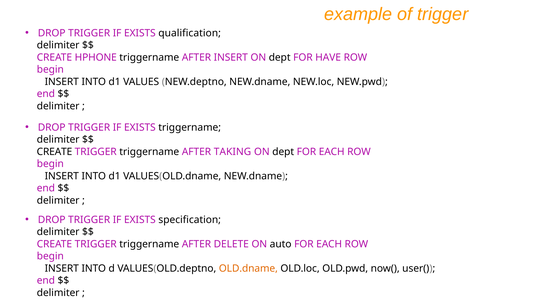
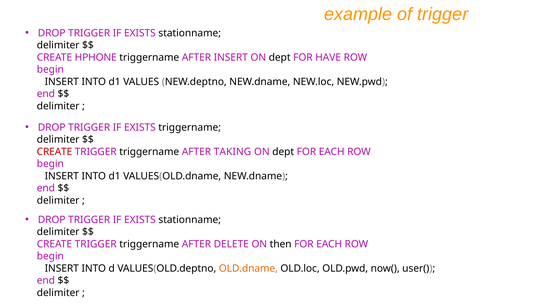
qualification at (190, 33): qualification -> stationname
CREATE at (55, 152) colour: black -> red
specification at (190, 220): specification -> stationname
auto: auto -> then
